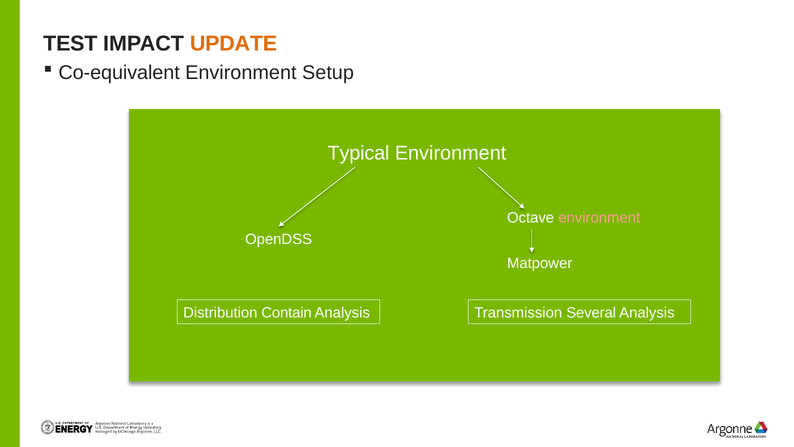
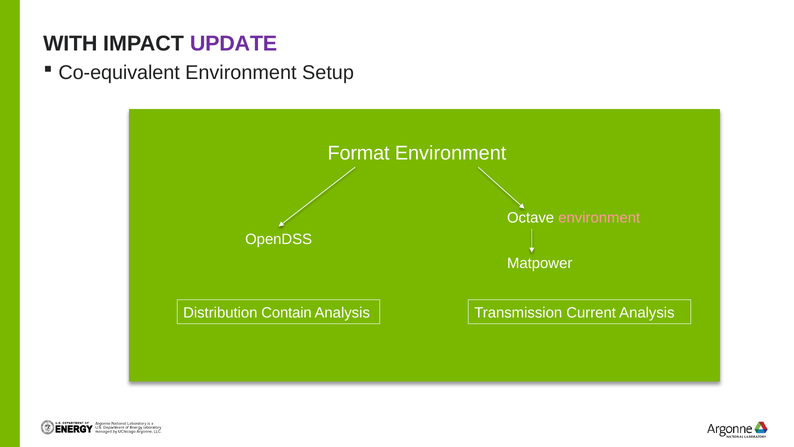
TEST: TEST -> WITH
UPDATE colour: orange -> purple
Typical: Typical -> Format
Several: Several -> Current
